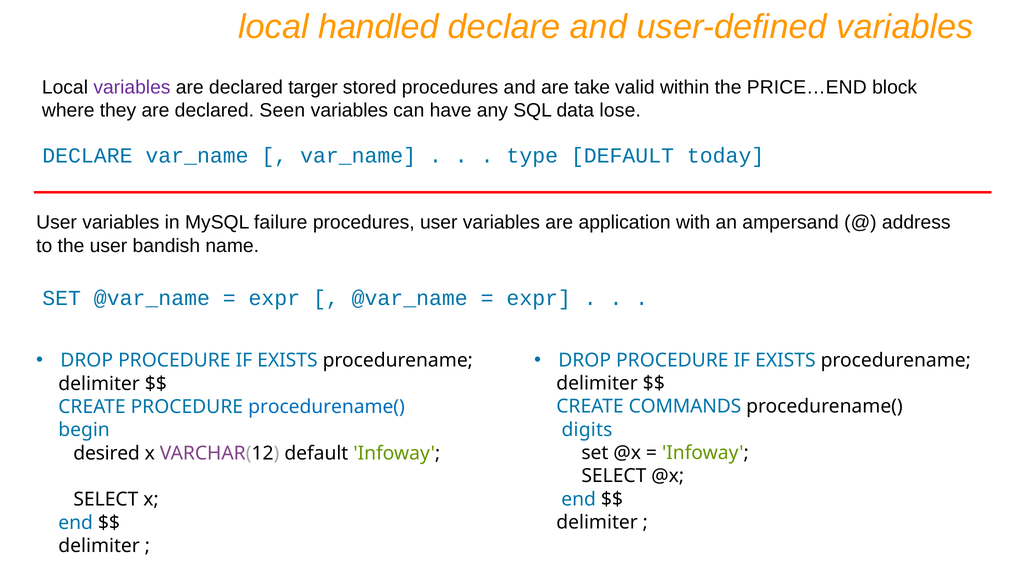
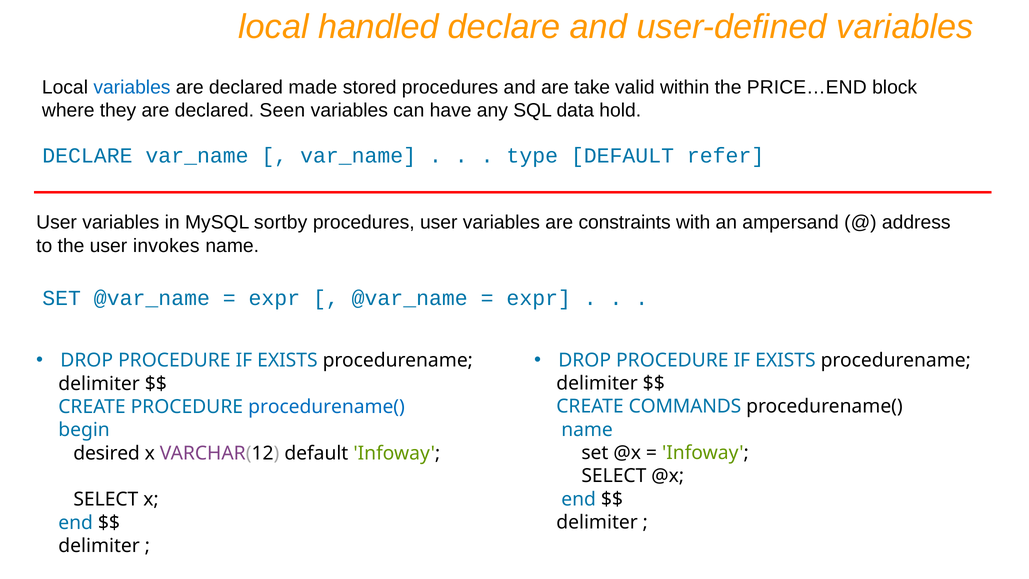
variables at (132, 87) colour: purple -> blue
targer: targer -> made
lose: lose -> hold
today: today -> refer
failure: failure -> sortby
application: application -> constraints
bandish: bandish -> invokes
digits at (587, 430): digits -> name
